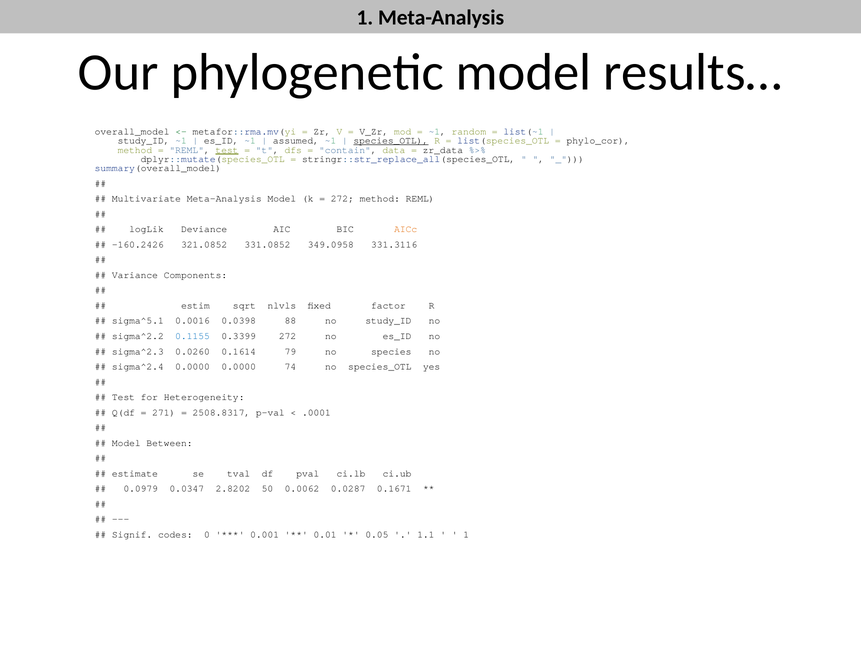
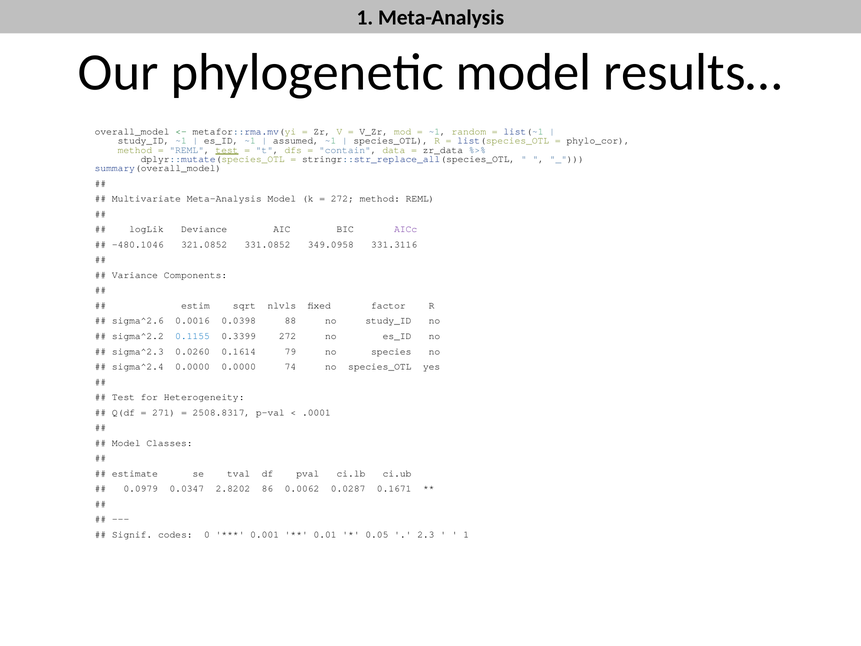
species_OTL at (391, 141) underline: present -> none
AICc colour: orange -> purple
-160.2426: -160.2426 -> -480.1046
sigma^5.1: sigma^5.1 -> sigma^2.6
Between: Between -> Classes
50: 50 -> 86
1.1: 1.1 -> 2.3
